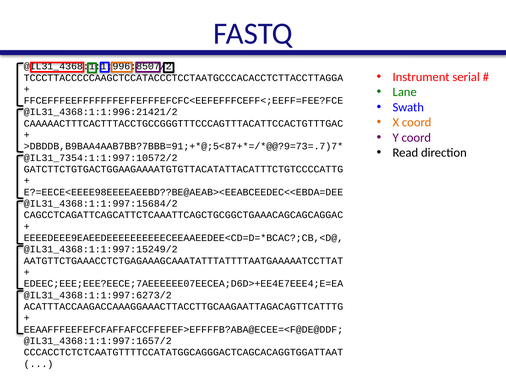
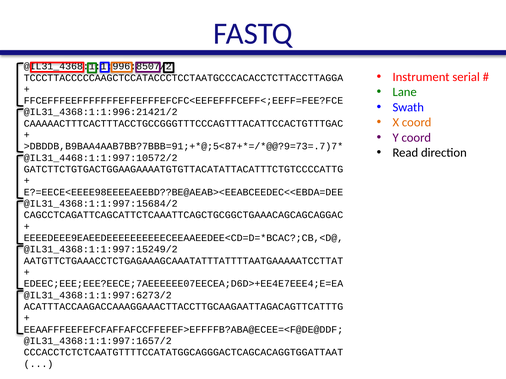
@IL31_7354:1:1:997:10572/2: @IL31_7354:1:1:997:10572/2 -> @IL31_4468:1:1:997:10572/2
